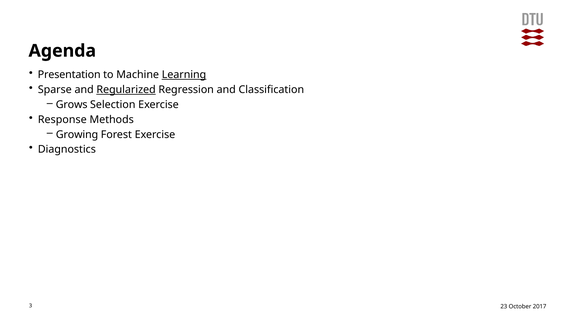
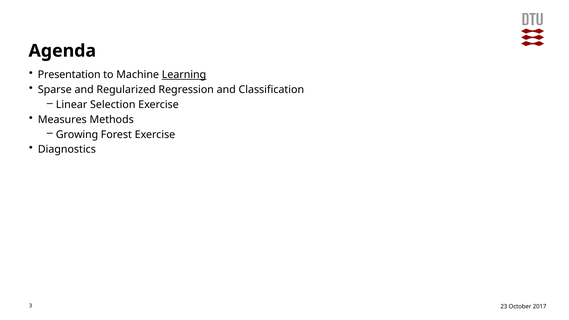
Regularized underline: present -> none
Grows: Grows -> Linear
Response: Response -> Measures
